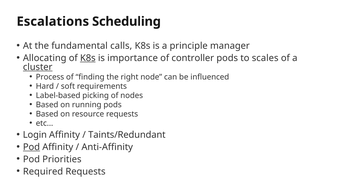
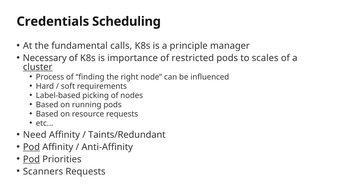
Escalations: Escalations -> Credentials
Allocating: Allocating -> Necessary
K8s at (88, 58) underline: present -> none
controller: controller -> restricted
Login: Login -> Need
Pod at (31, 159) underline: none -> present
Required: Required -> Scanners
